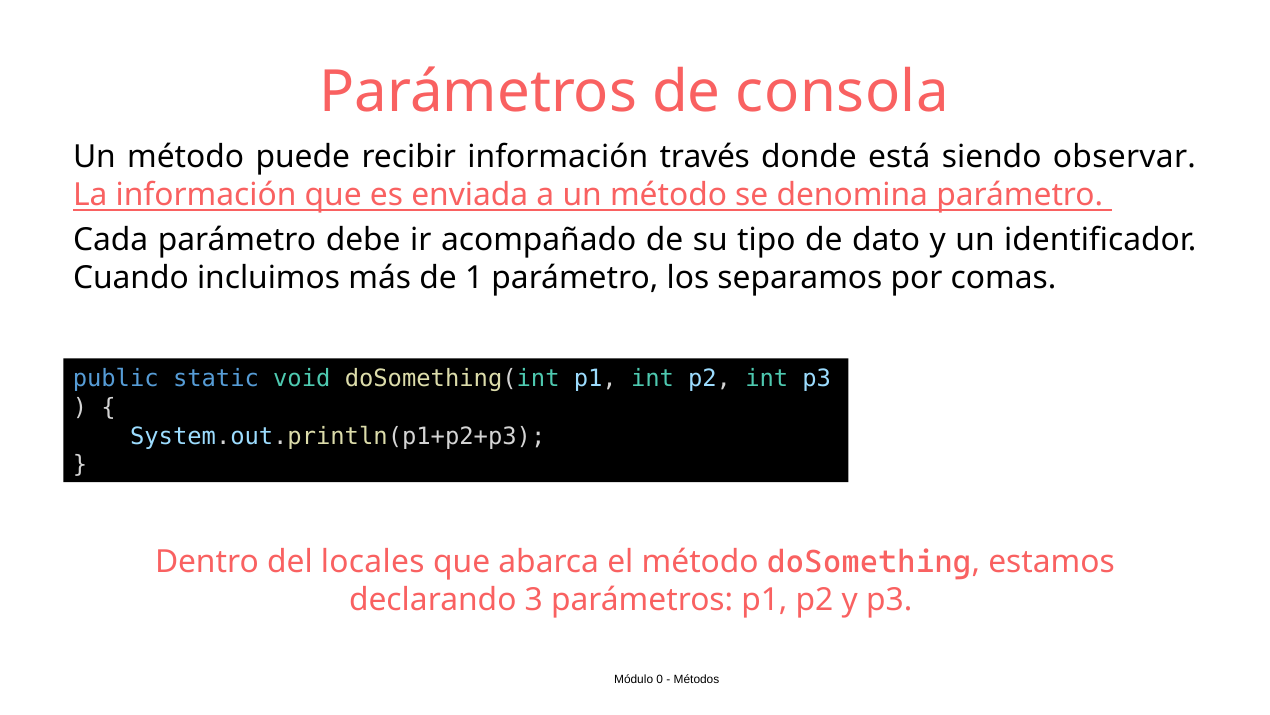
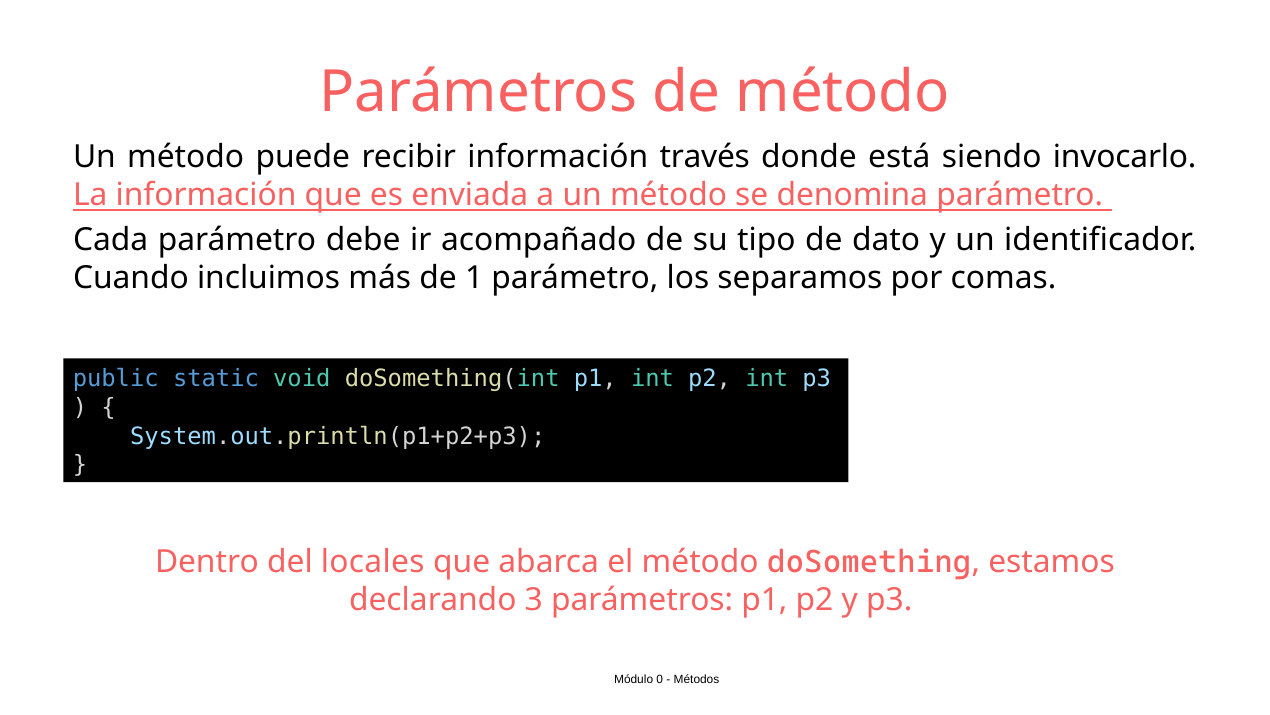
de consola: consola -> método
observar: observar -> invocarlo
